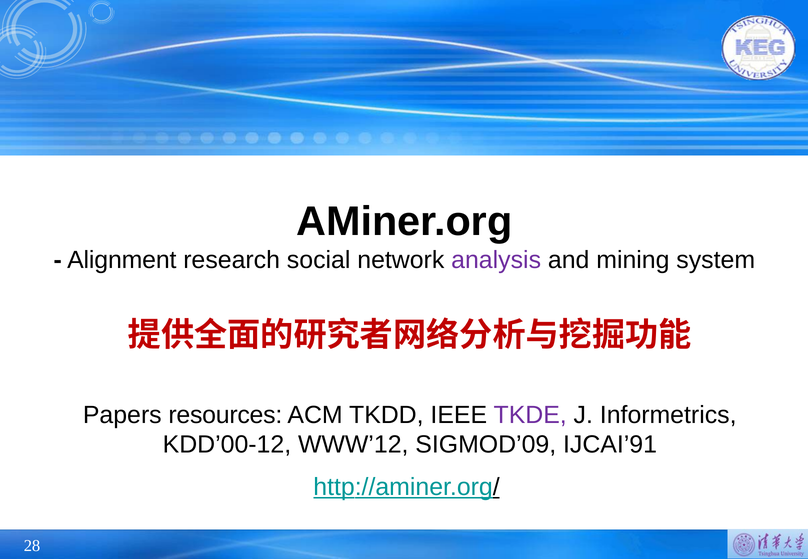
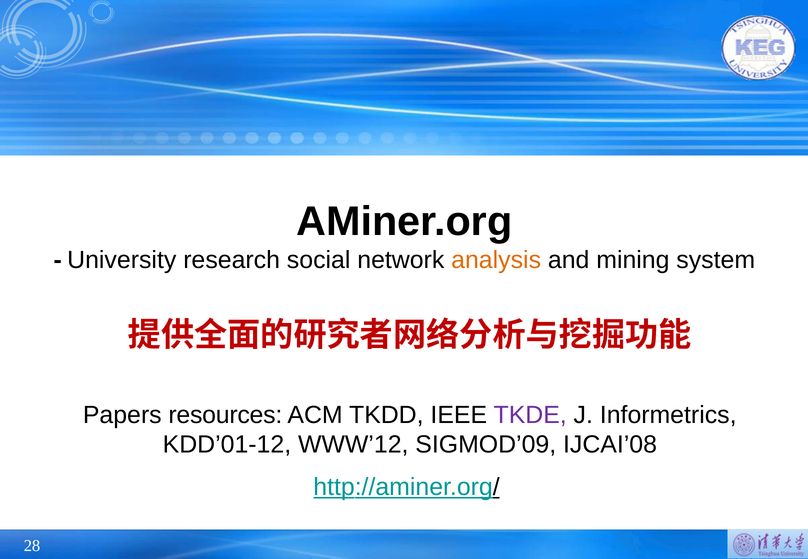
Alignment: Alignment -> University
analysis colour: purple -> orange
KDD’00-12: KDD’00-12 -> KDD’01-12
IJCAI’91: IJCAI’91 -> IJCAI’08
